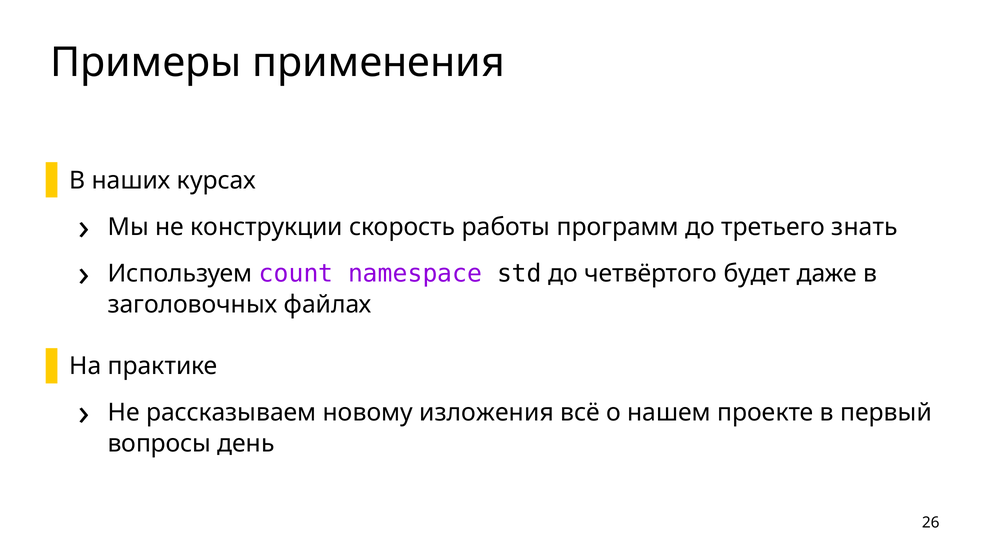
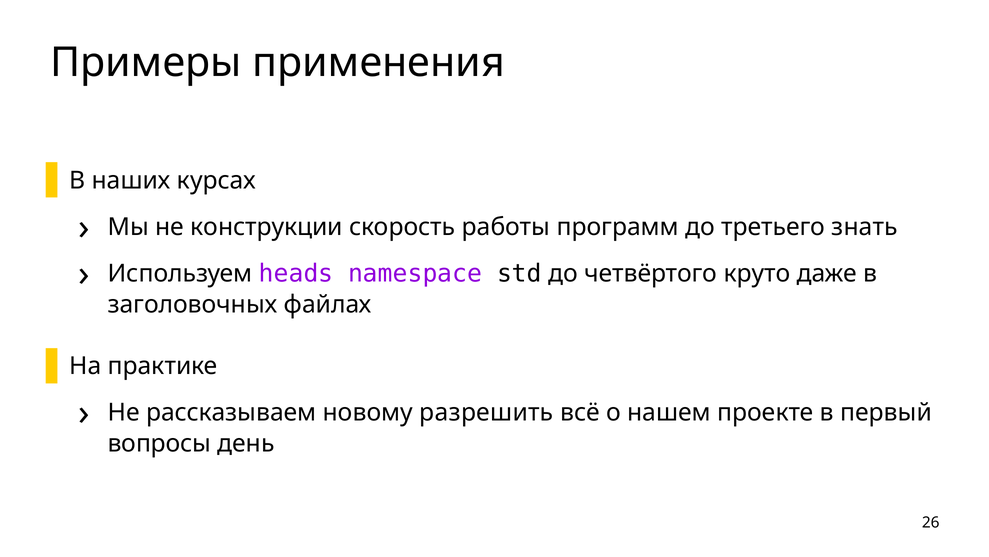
count: count -> heads
будет: будет -> круто
изложения: изложения -> разрешить
